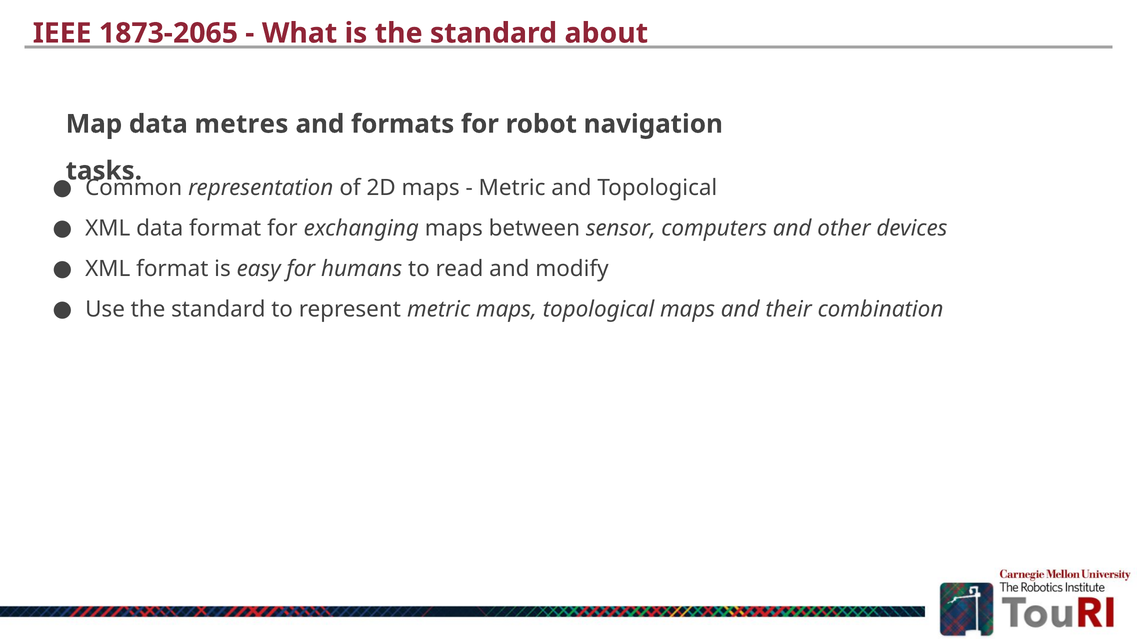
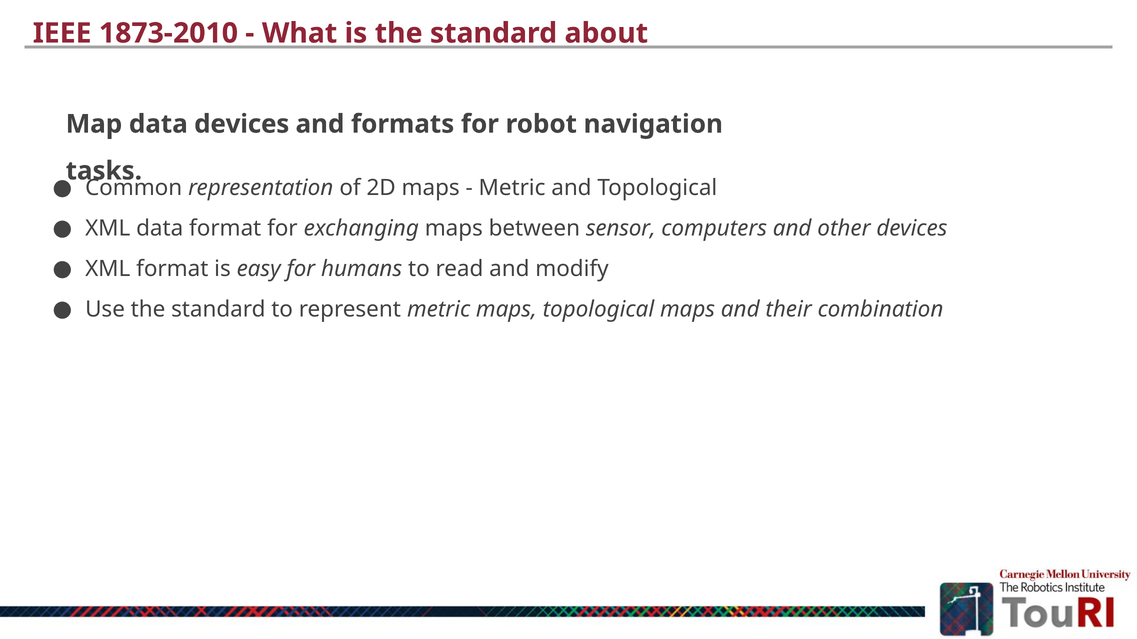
1873-2065: 1873-2065 -> 1873-2010
data metres: metres -> devices
